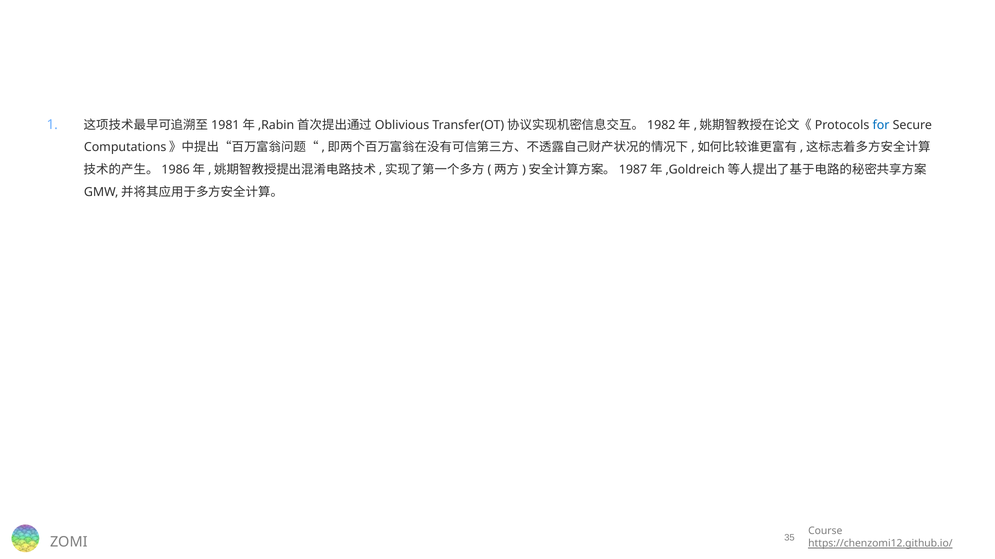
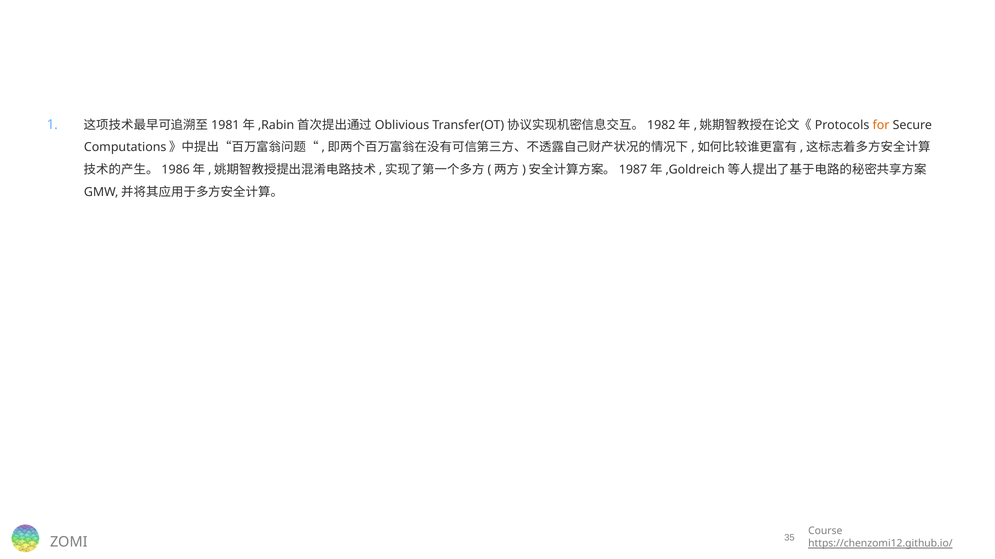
for colour: blue -> orange
